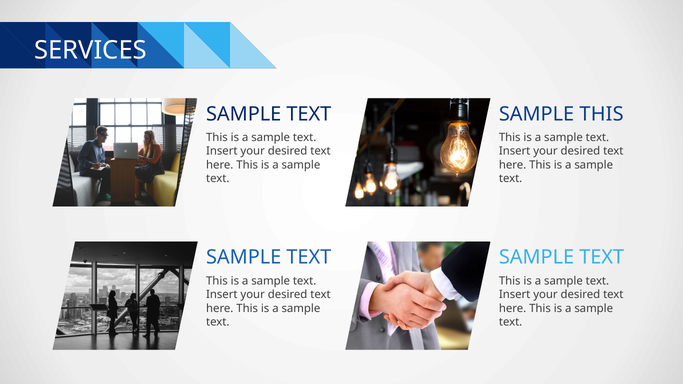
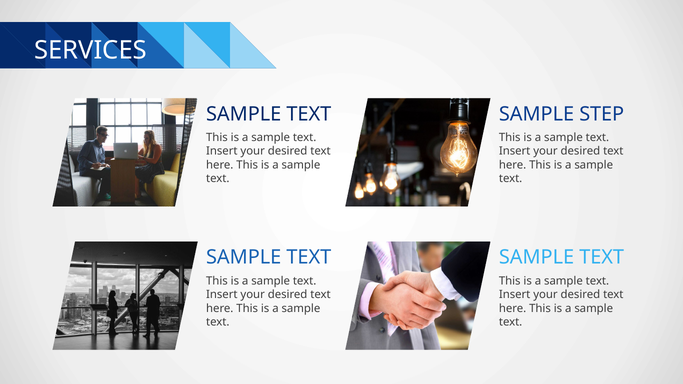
THIS at (602, 114): THIS -> STEP
